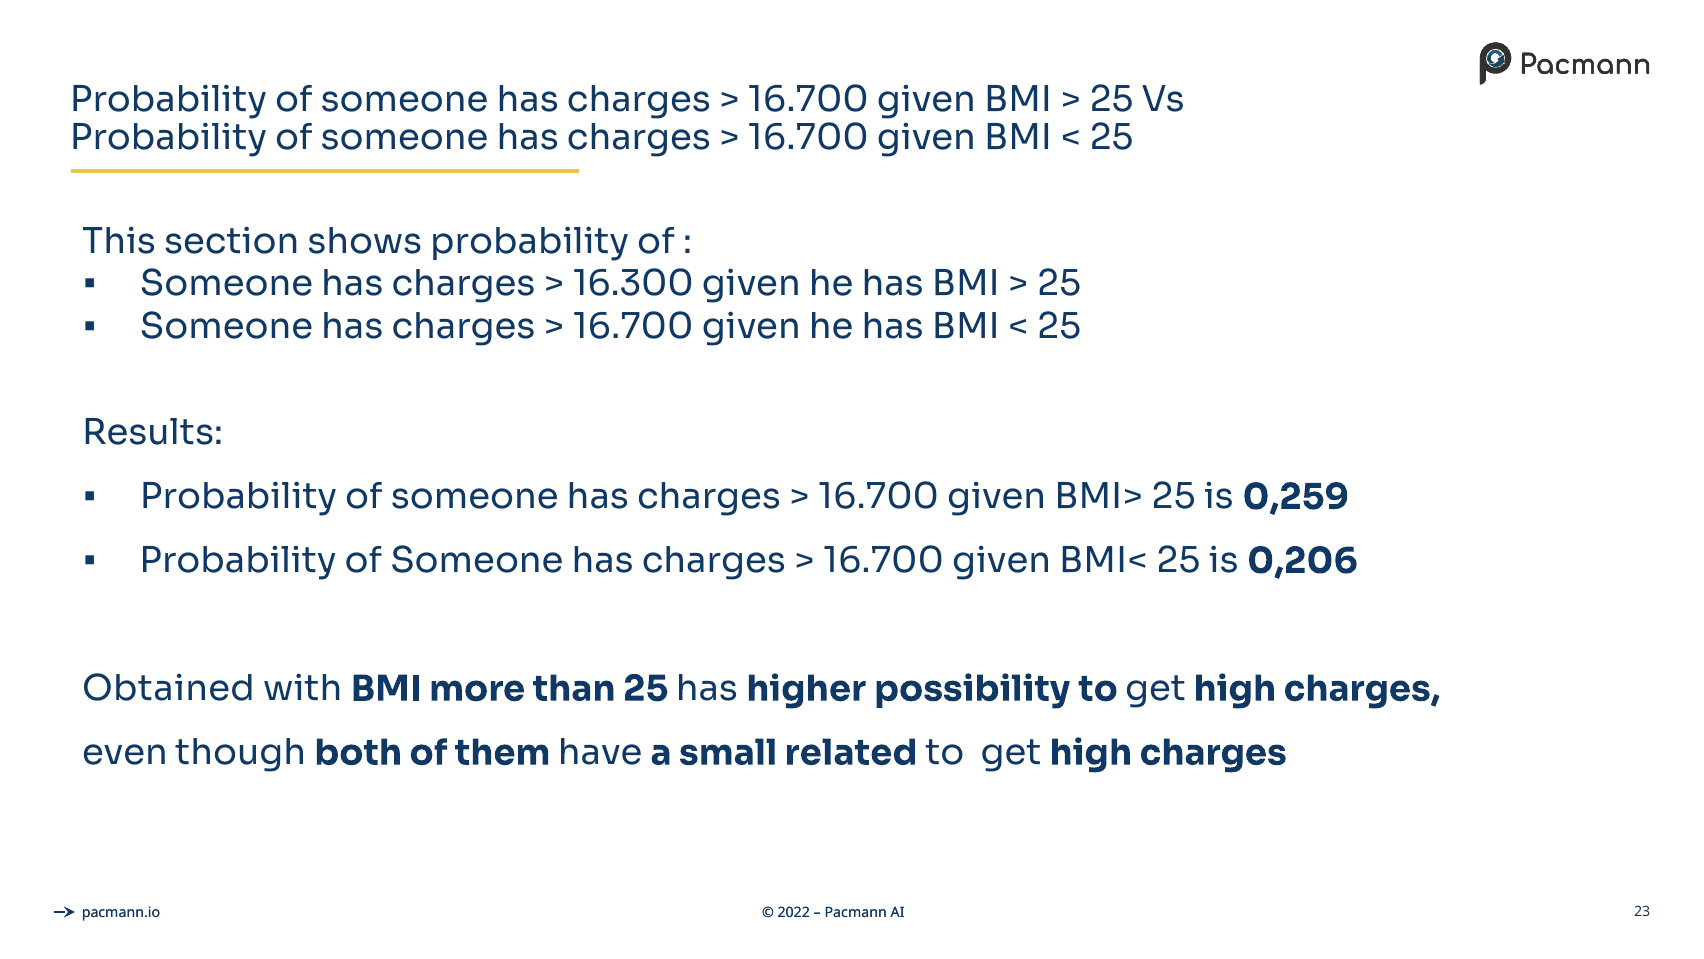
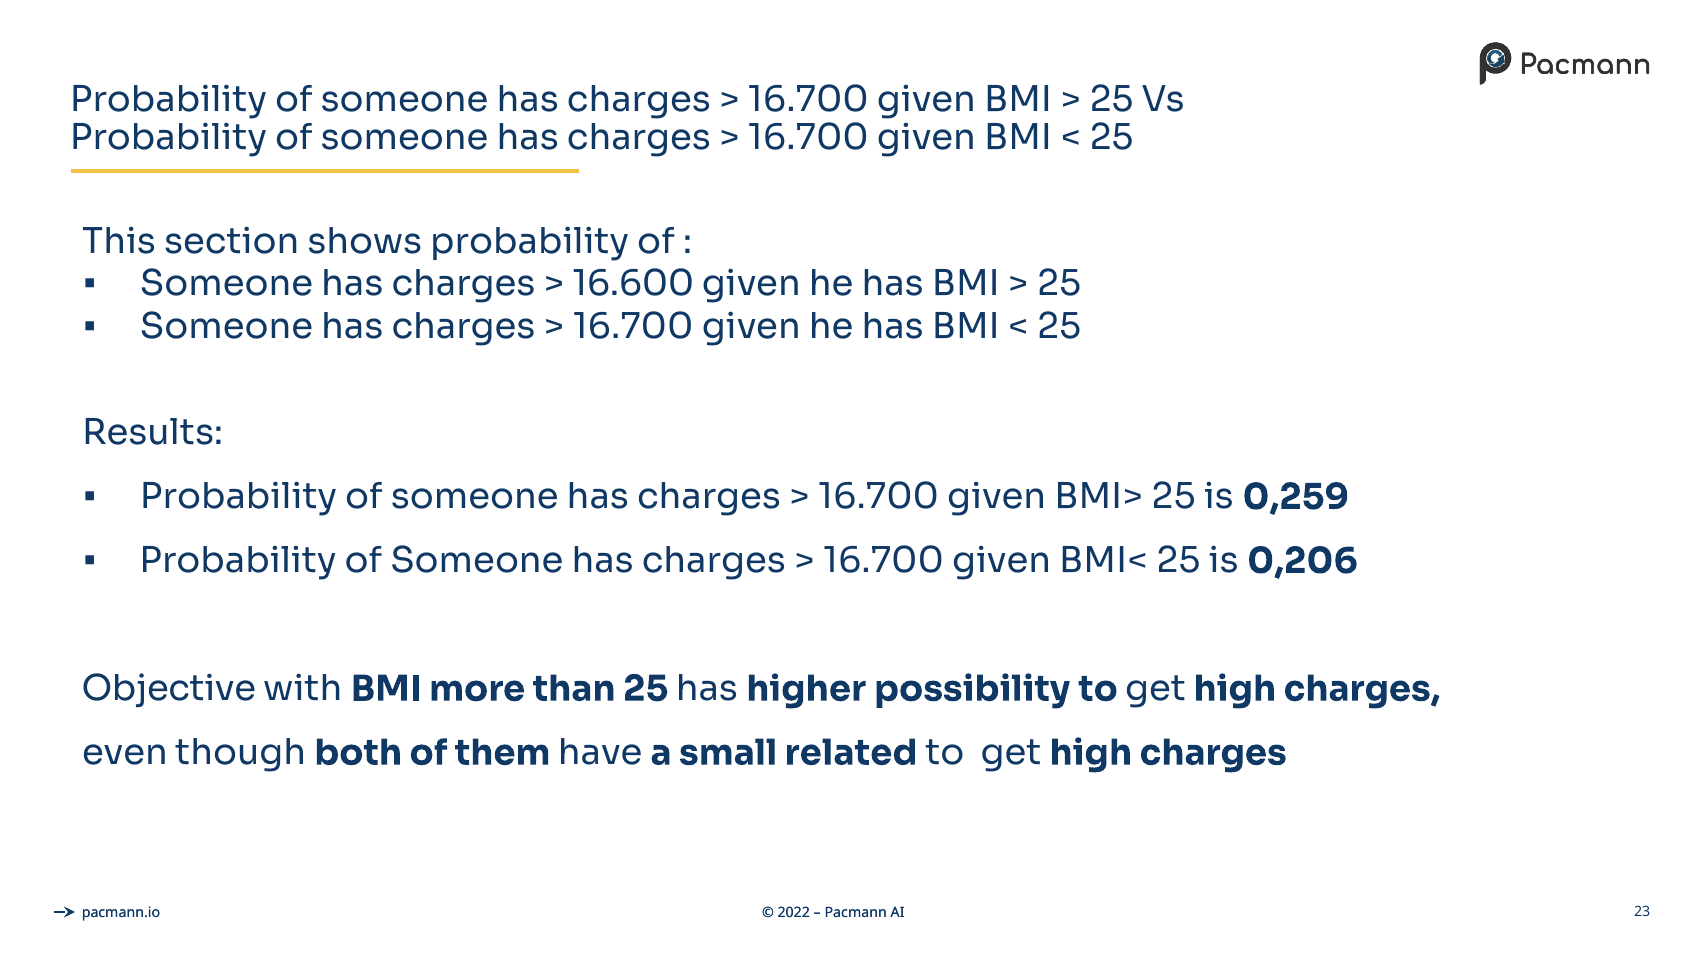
16.300: 16.300 -> 16.600
Obtained: Obtained -> Objective
